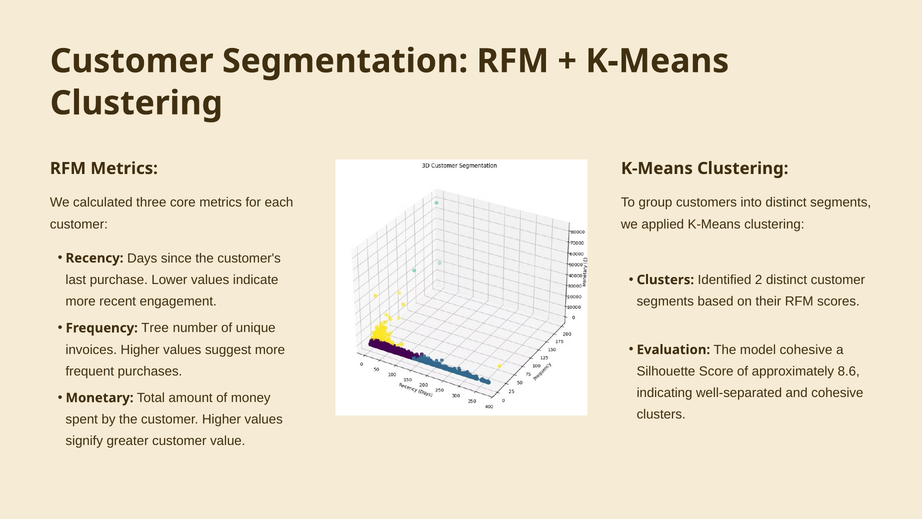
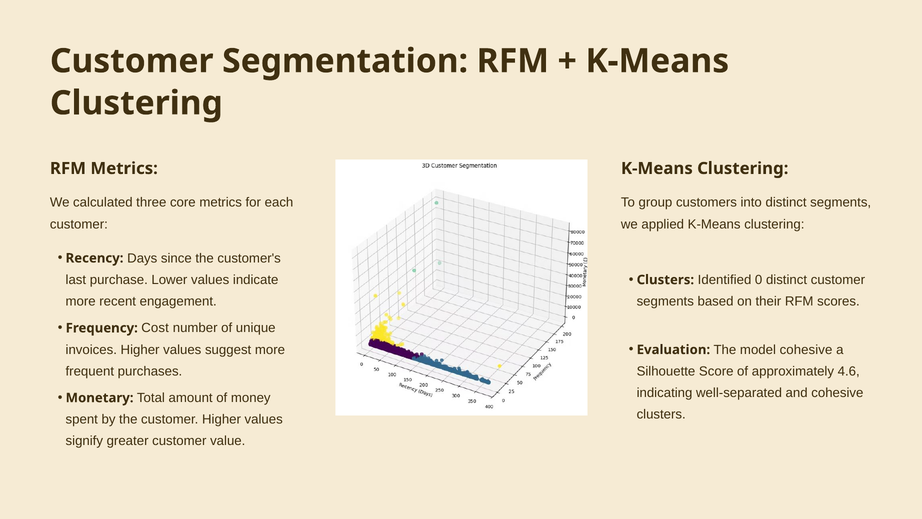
2: 2 -> 0
Tree: Tree -> Cost
8.6: 8.6 -> 4.6
